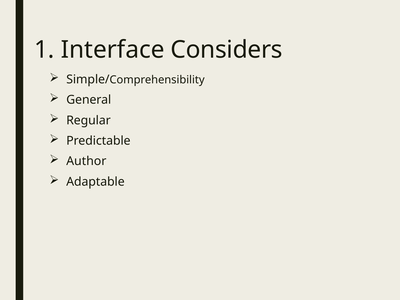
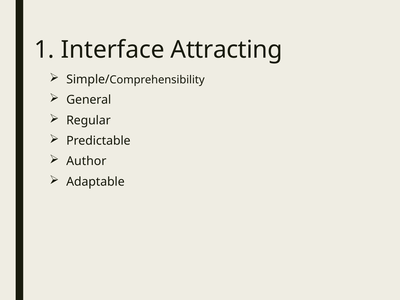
Considers: Considers -> Attracting
